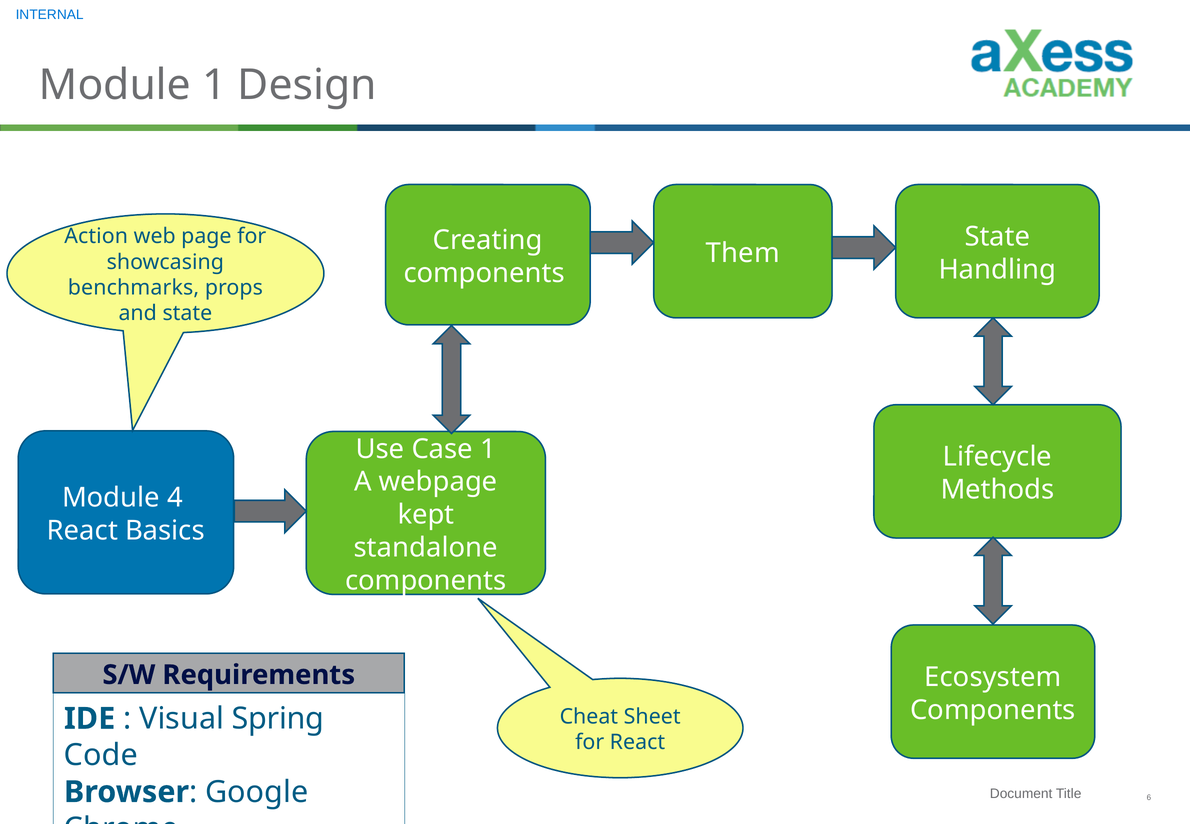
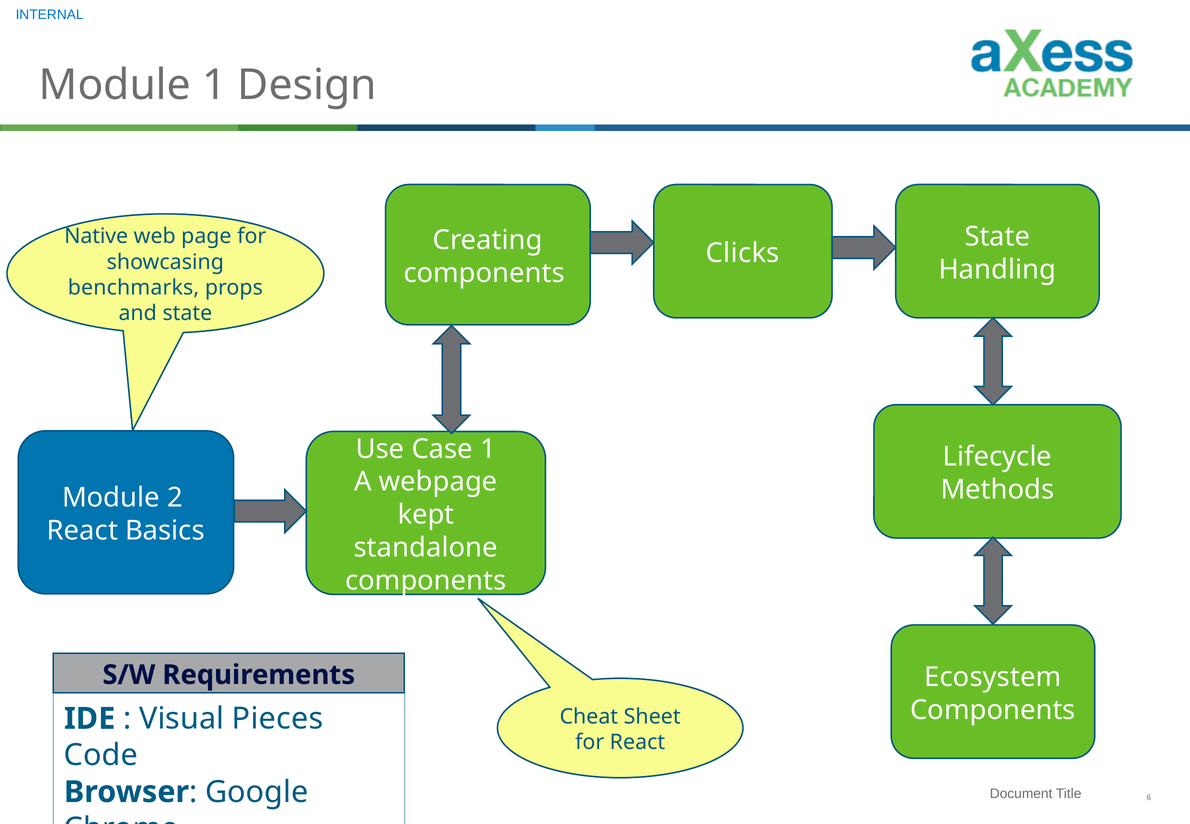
Action: Action -> Native
Them: Them -> Clicks
Module 4: 4 -> 2
Spring: Spring -> Pieces
